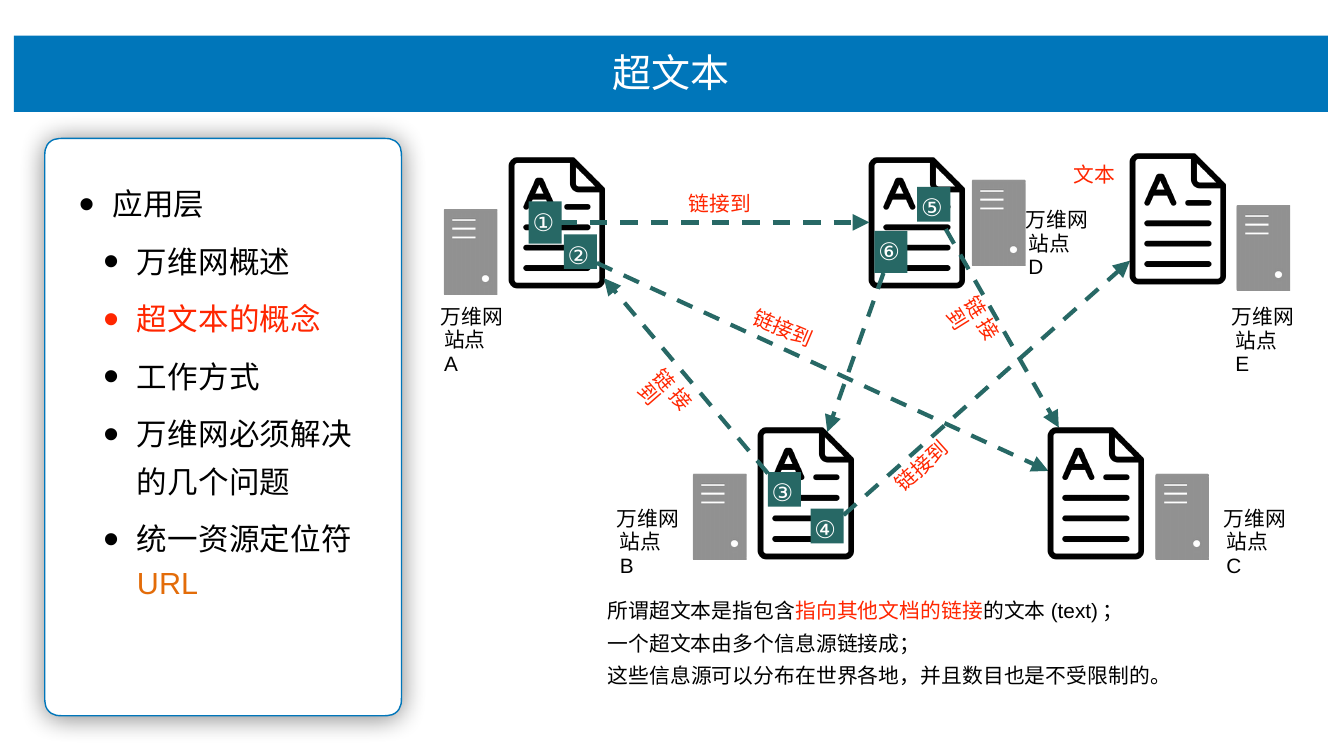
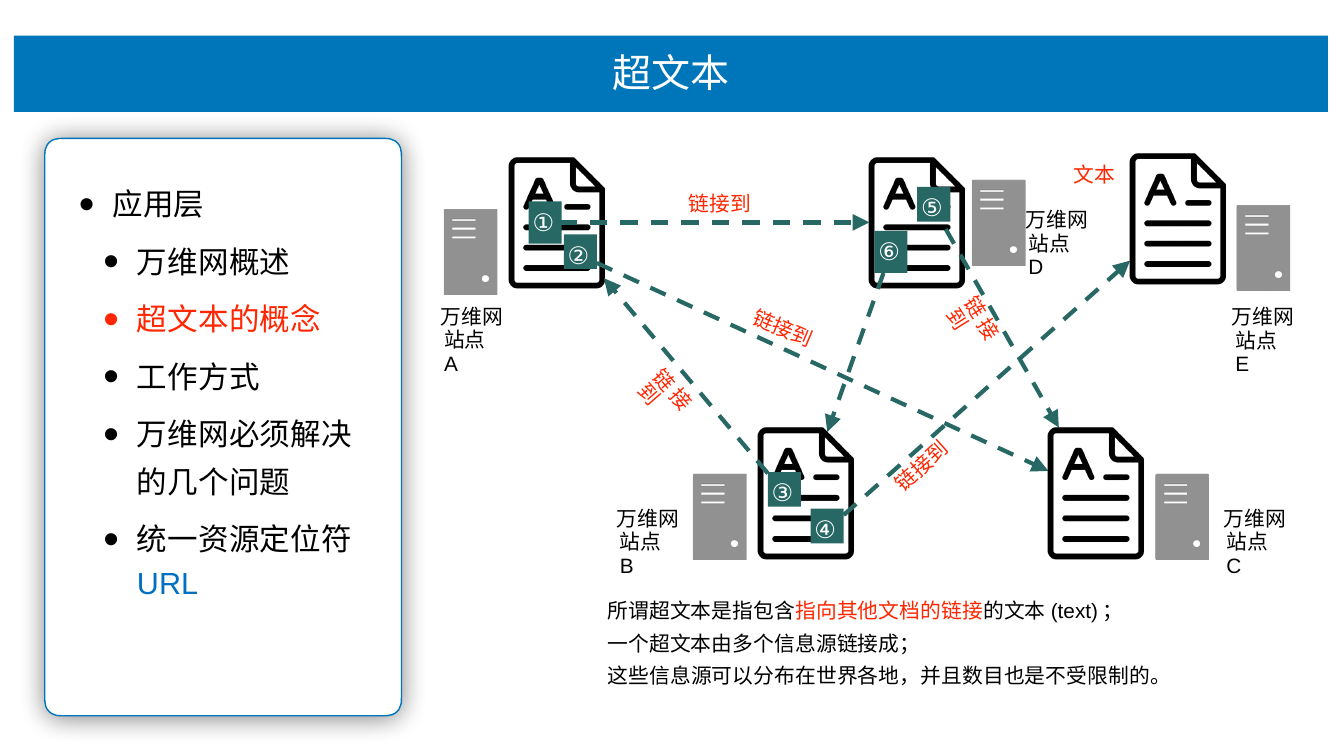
URL colour: orange -> blue
